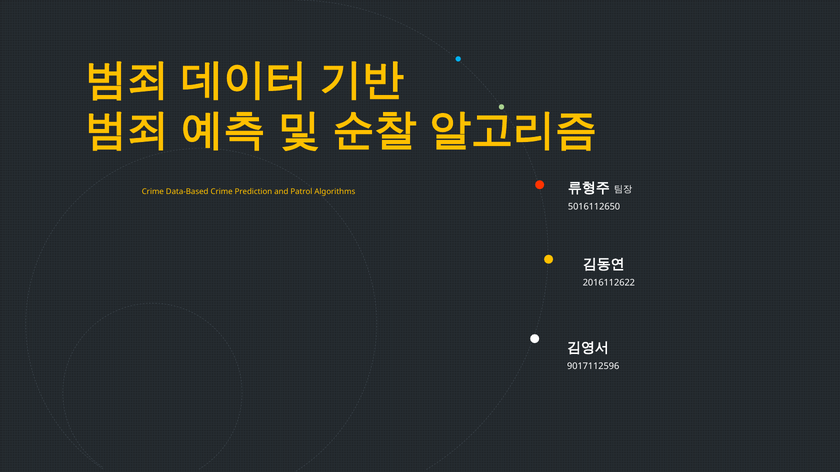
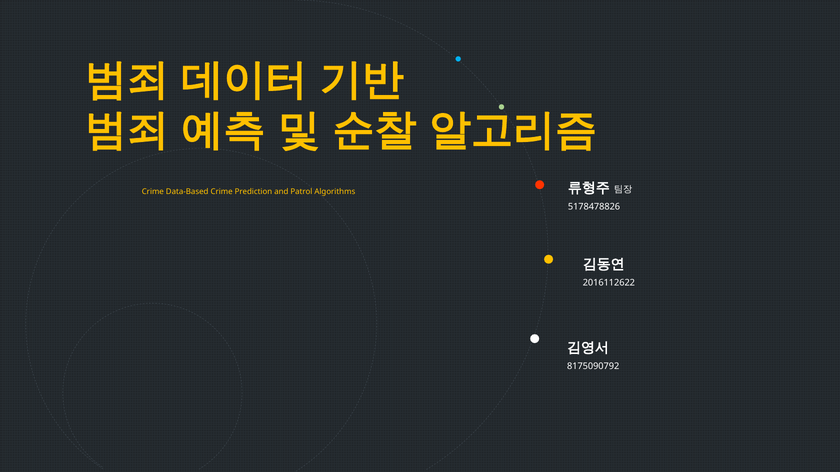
5016112650: 5016112650 -> 5178478826
9017112596: 9017112596 -> 8175090792
